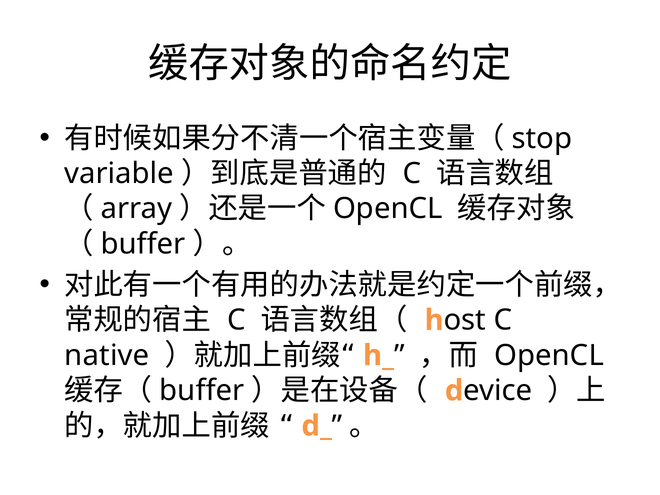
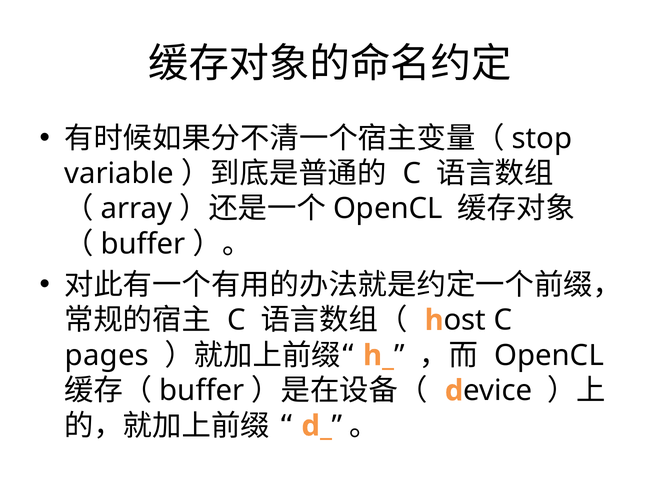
native: native -> pages
